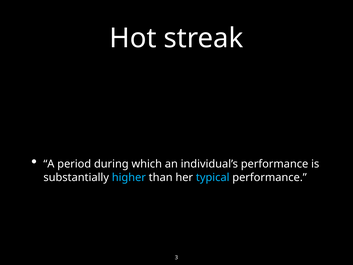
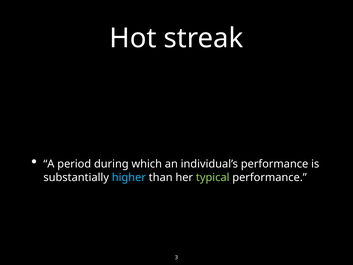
typical colour: light blue -> light green
